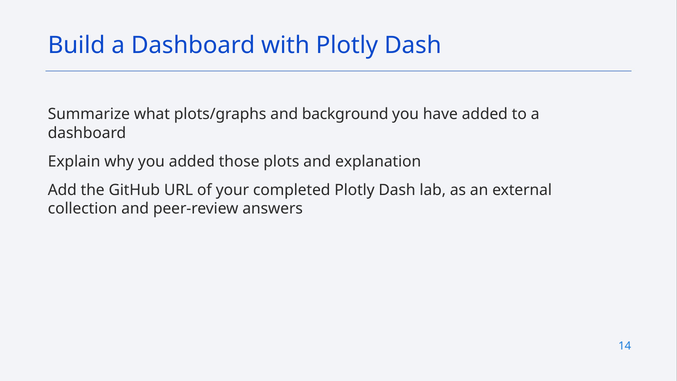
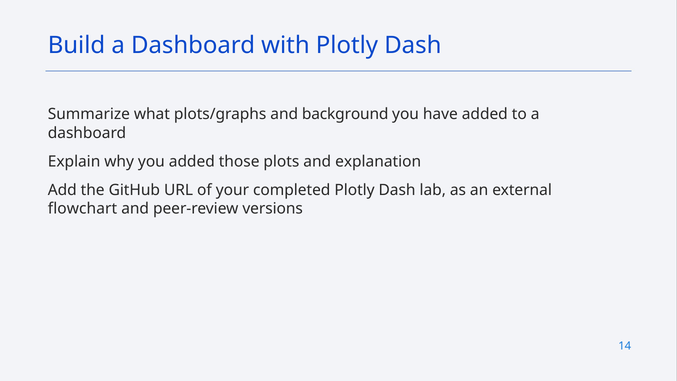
collection: collection -> flowchart
answers: answers -> versions
